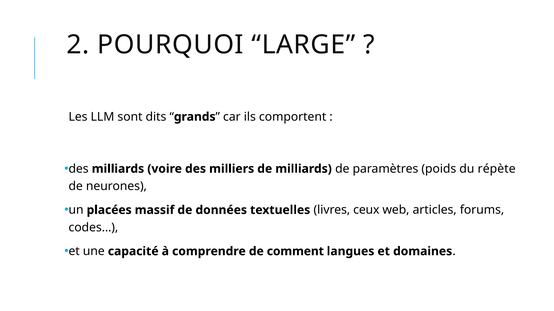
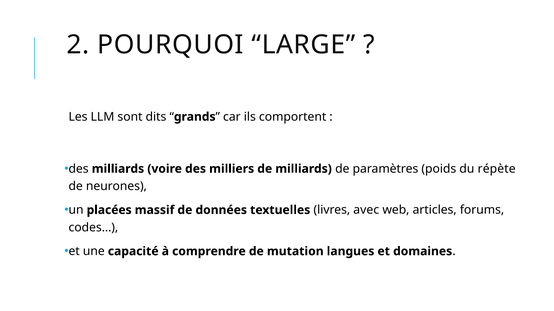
ceux: ceux -> avec
comment: comment -> mutation
